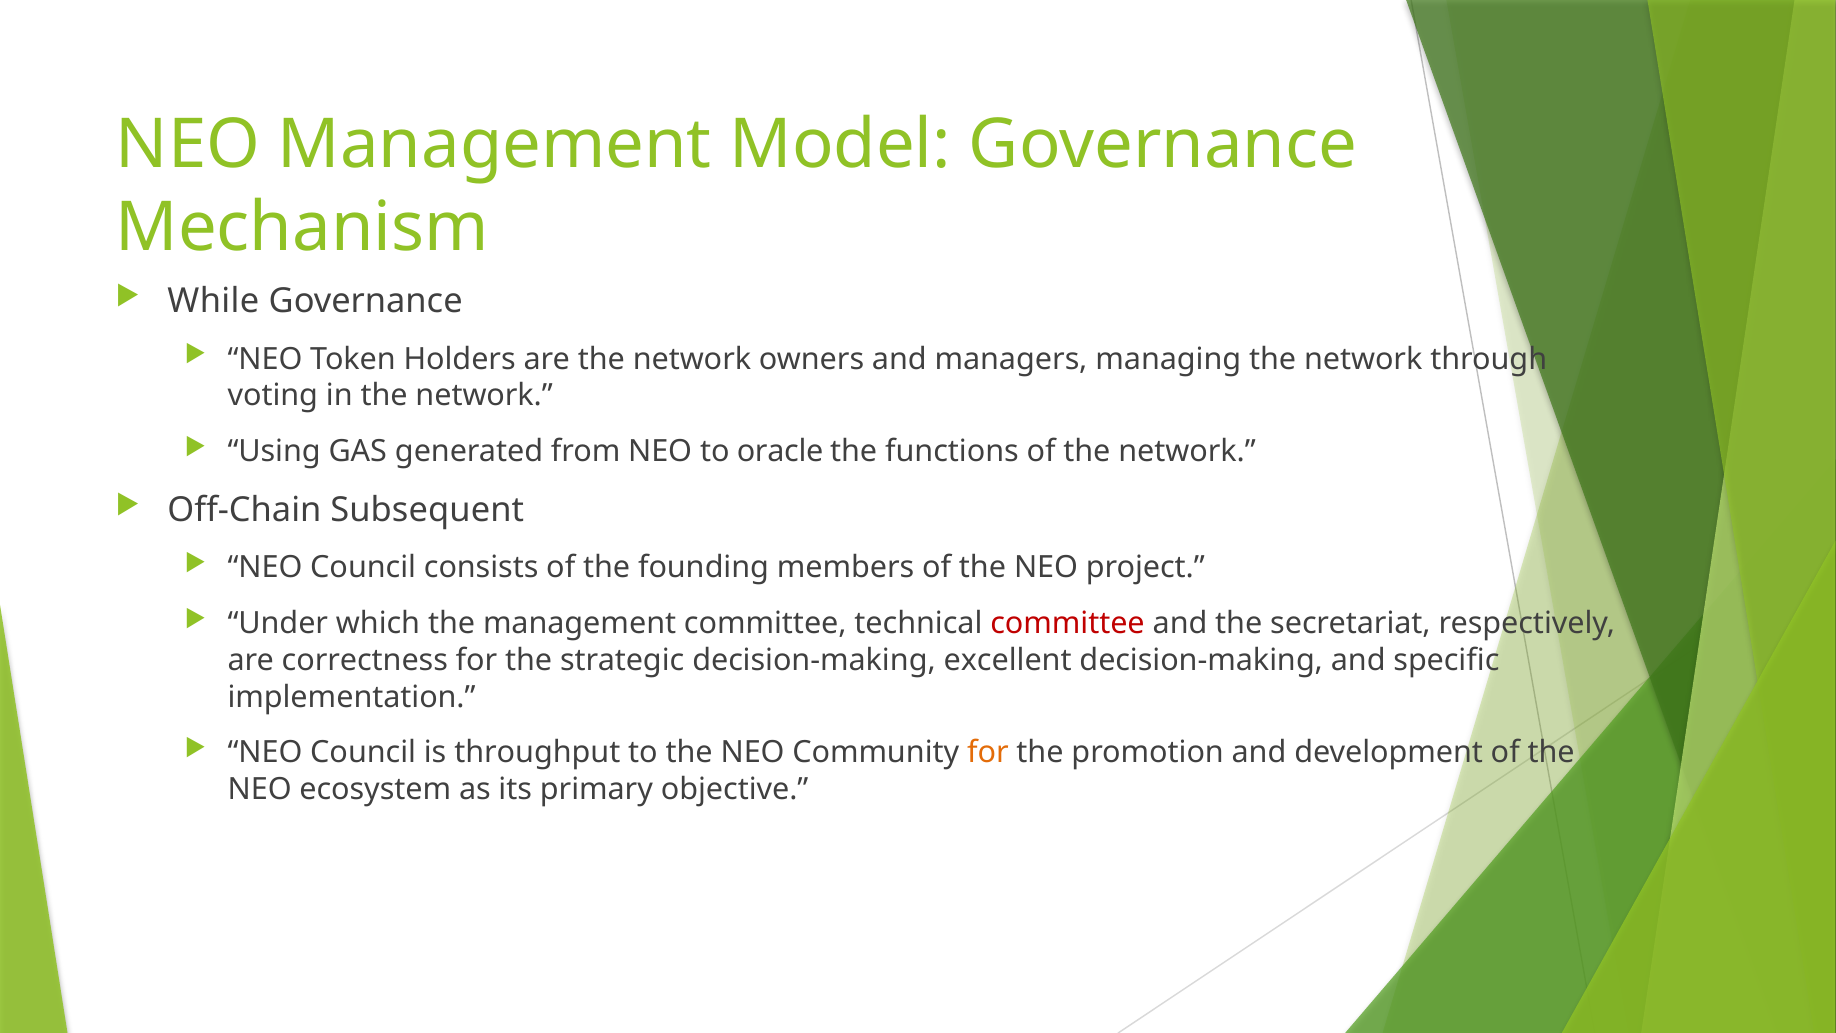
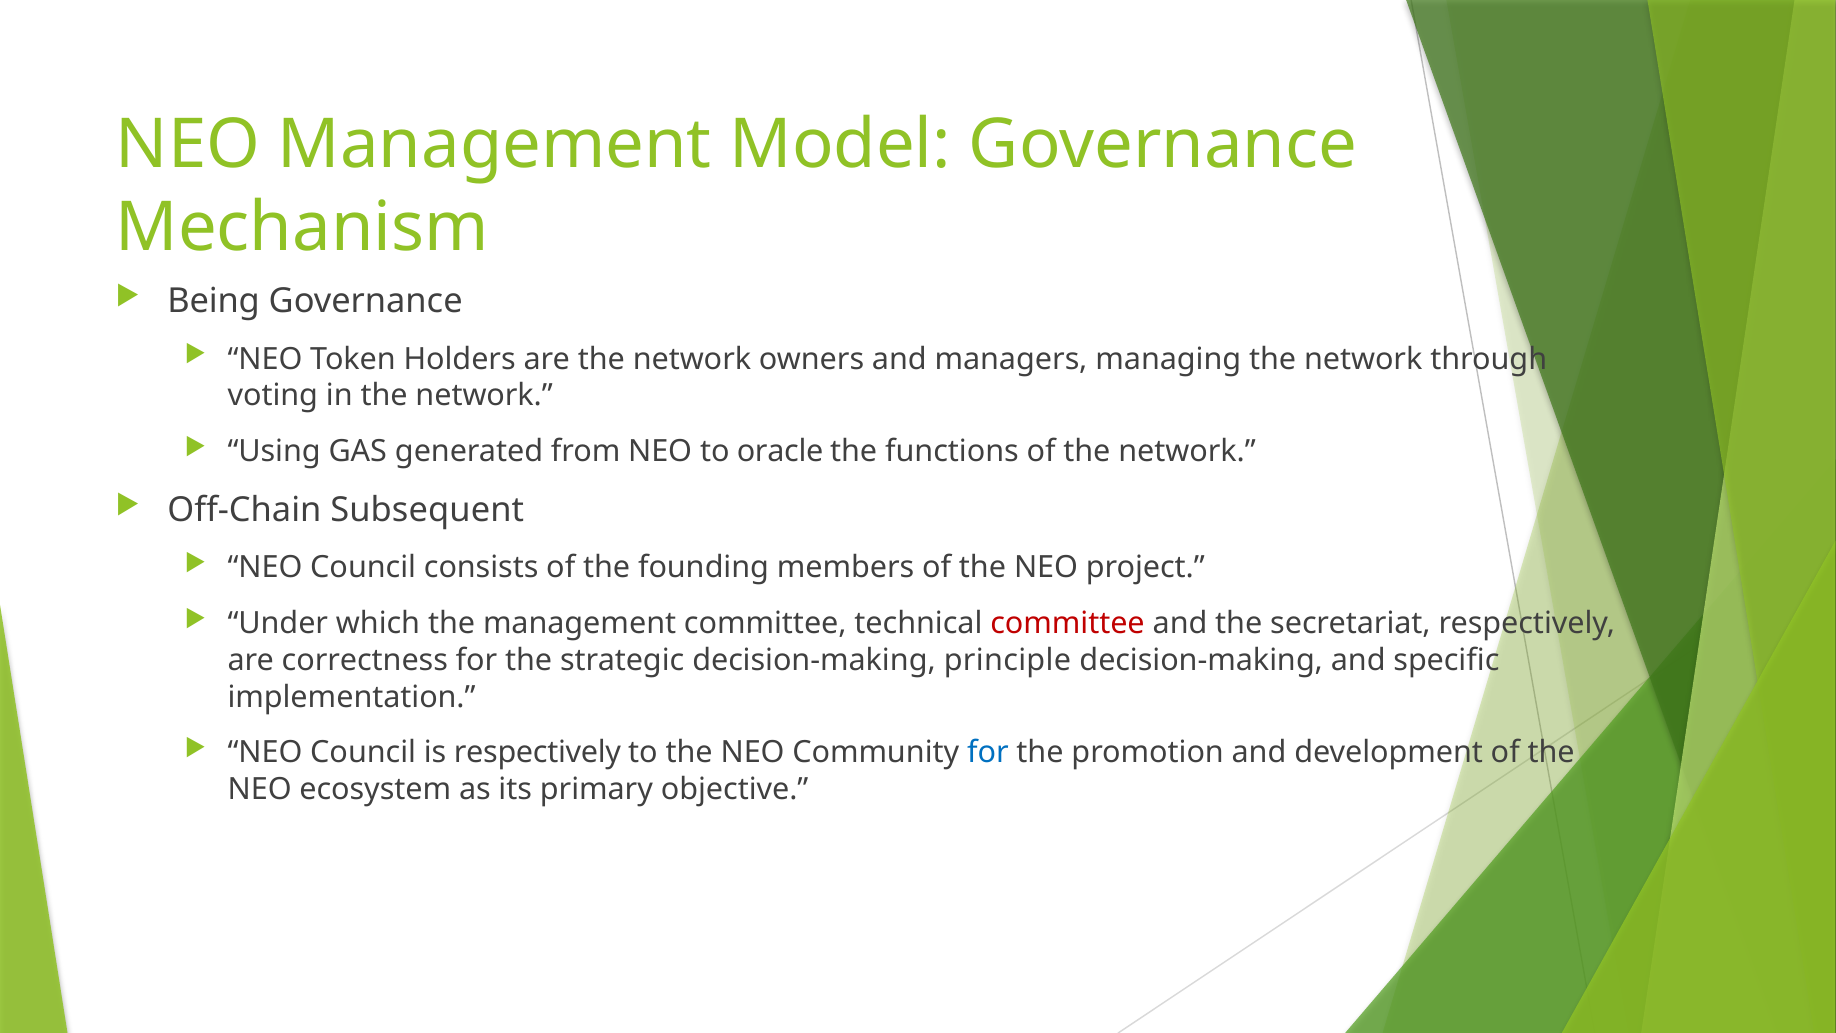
While: While -> Being
excellent: excellent -> principle
is throughput: throughput -> respectively
for at (988, 753) colour: orange -> blue
